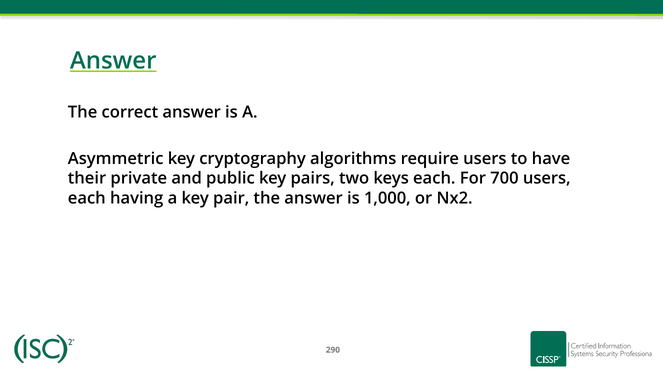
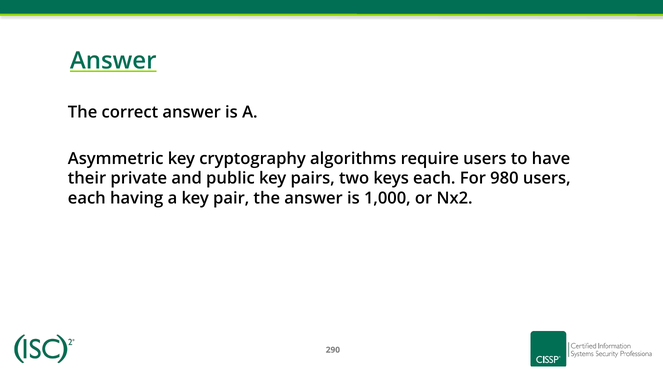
700: 700 -> 980
